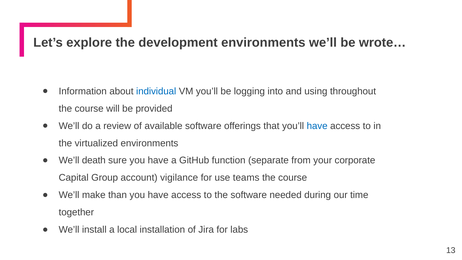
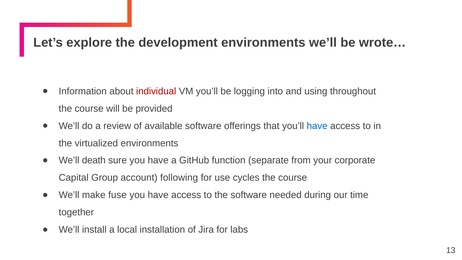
individual colour: blue -> red
vigilance: vigilance -> following
teams: teams -> cycles
than: than -> fuse
